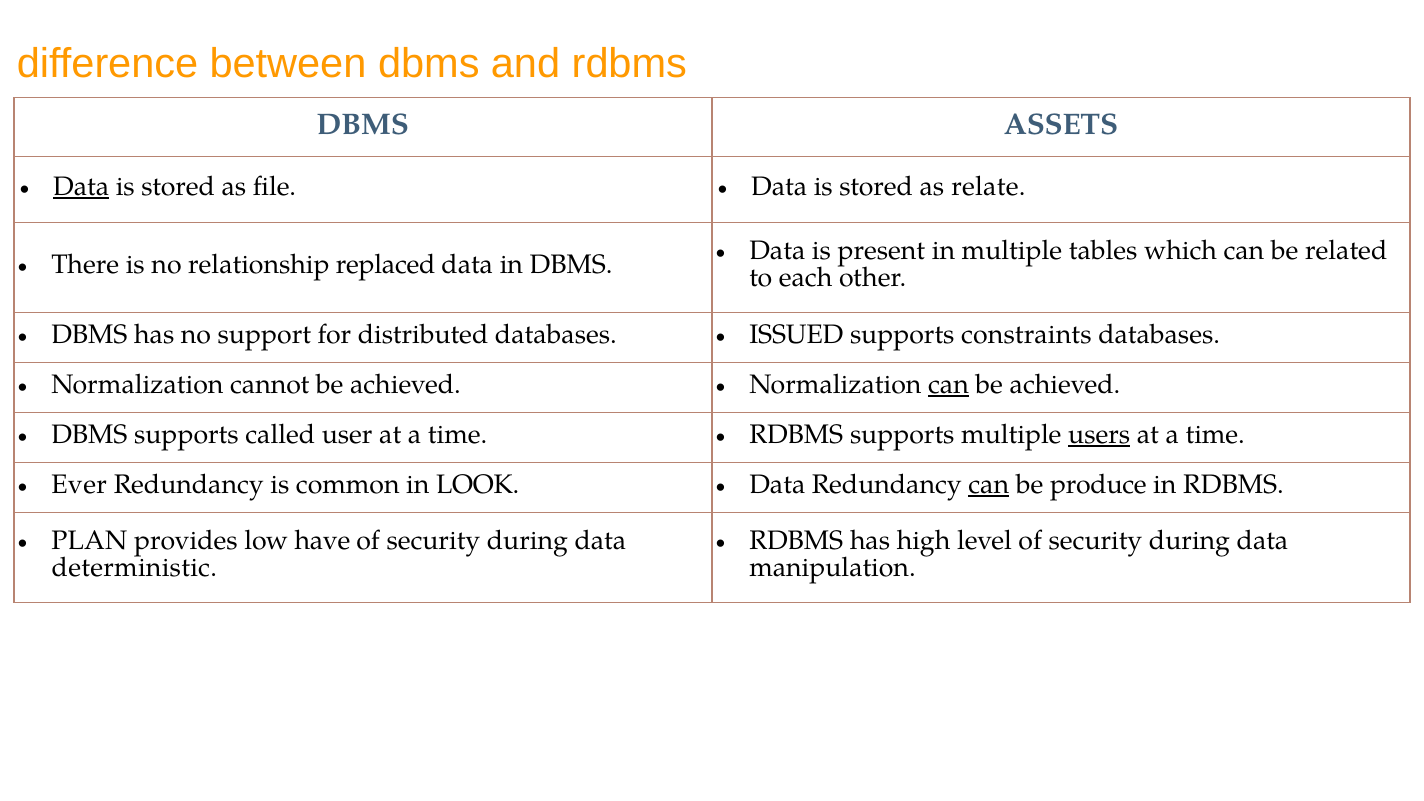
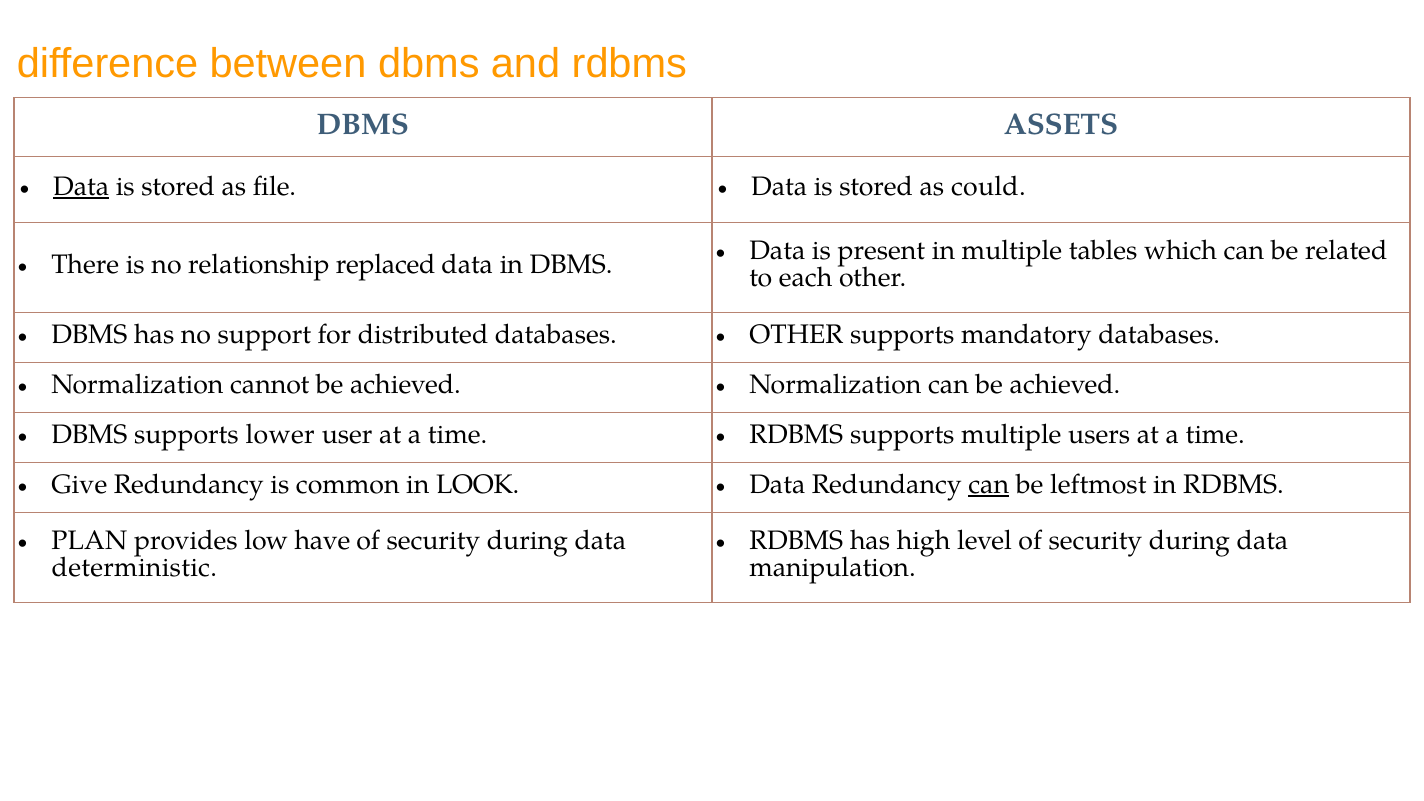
relate: relate -> could
ISSUED at (796, 334): ISSUED -> OTHER
constraints: constraints -> mandatory
can at (948, 384) underline: present -> none
called: called -> lower
users underline: present -> none
Ever: Ever -> Give
produce: produce -> leftmost
